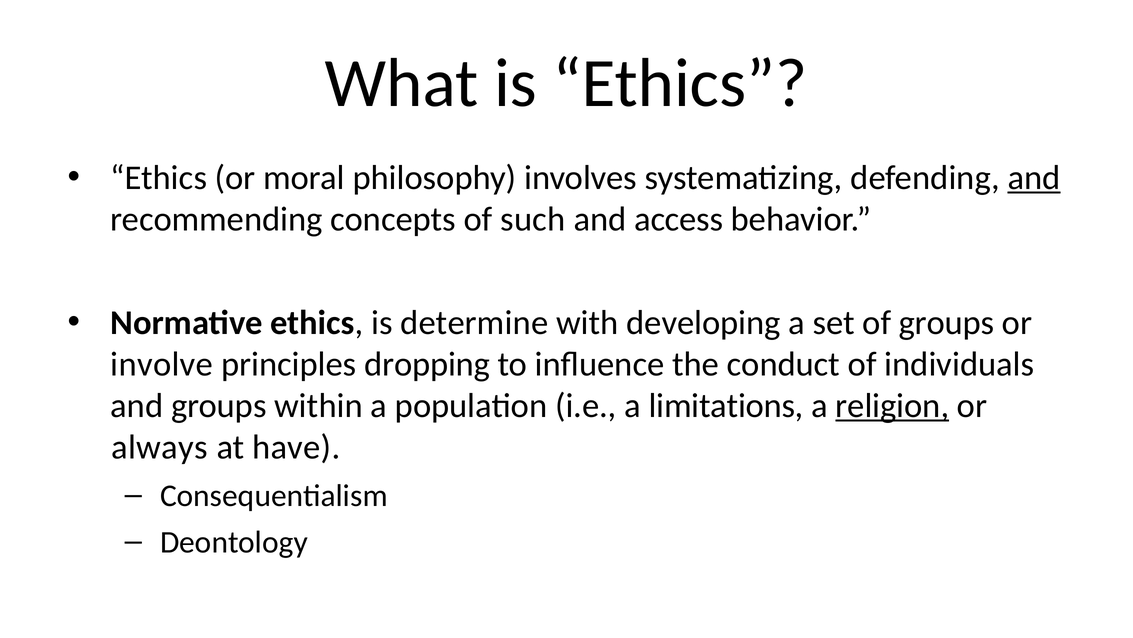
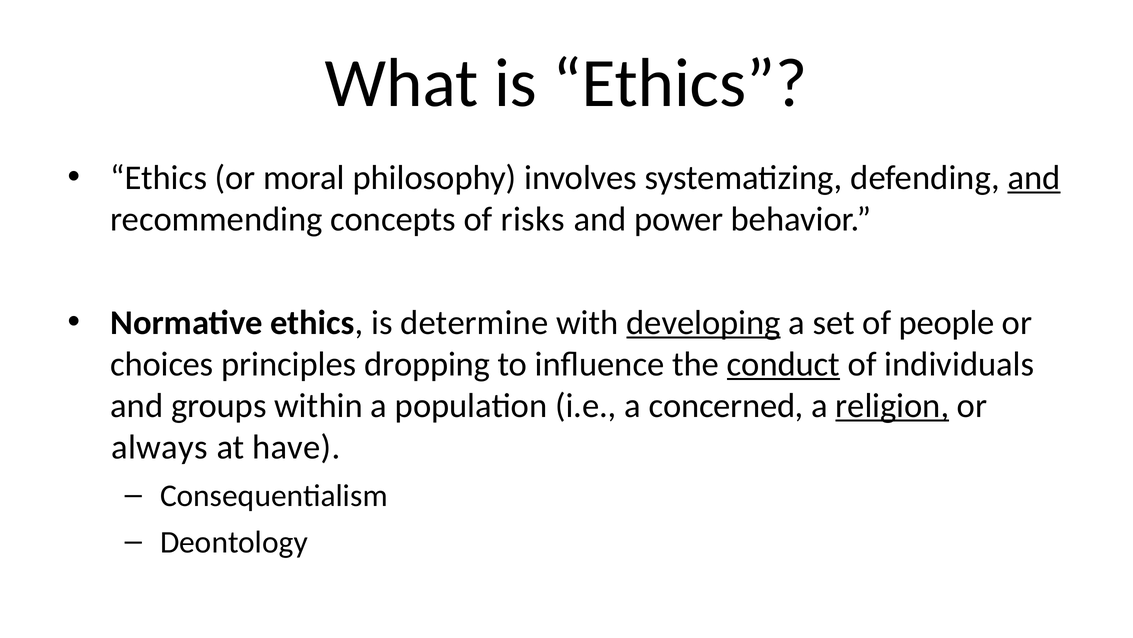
such: such -> risks
access: access -> power
developing underline: none -> present
of groups: groups -> people
involve: involve -> choices
conduct underline: none -> present
limitations: limitations -> concerned
